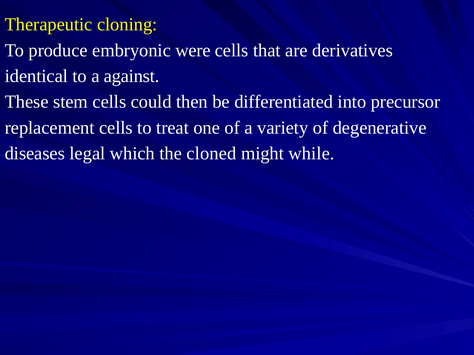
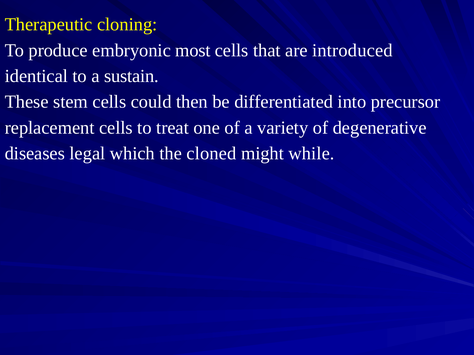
were: were -> most
derivatives: derivatives -> introduced
against: against -> sustain
